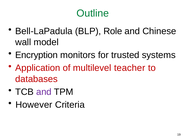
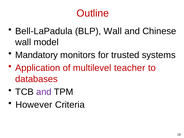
Outline colour: green -> red
BLP Role: Role -> Wall
Encryption: Encryption -> Mandatory
